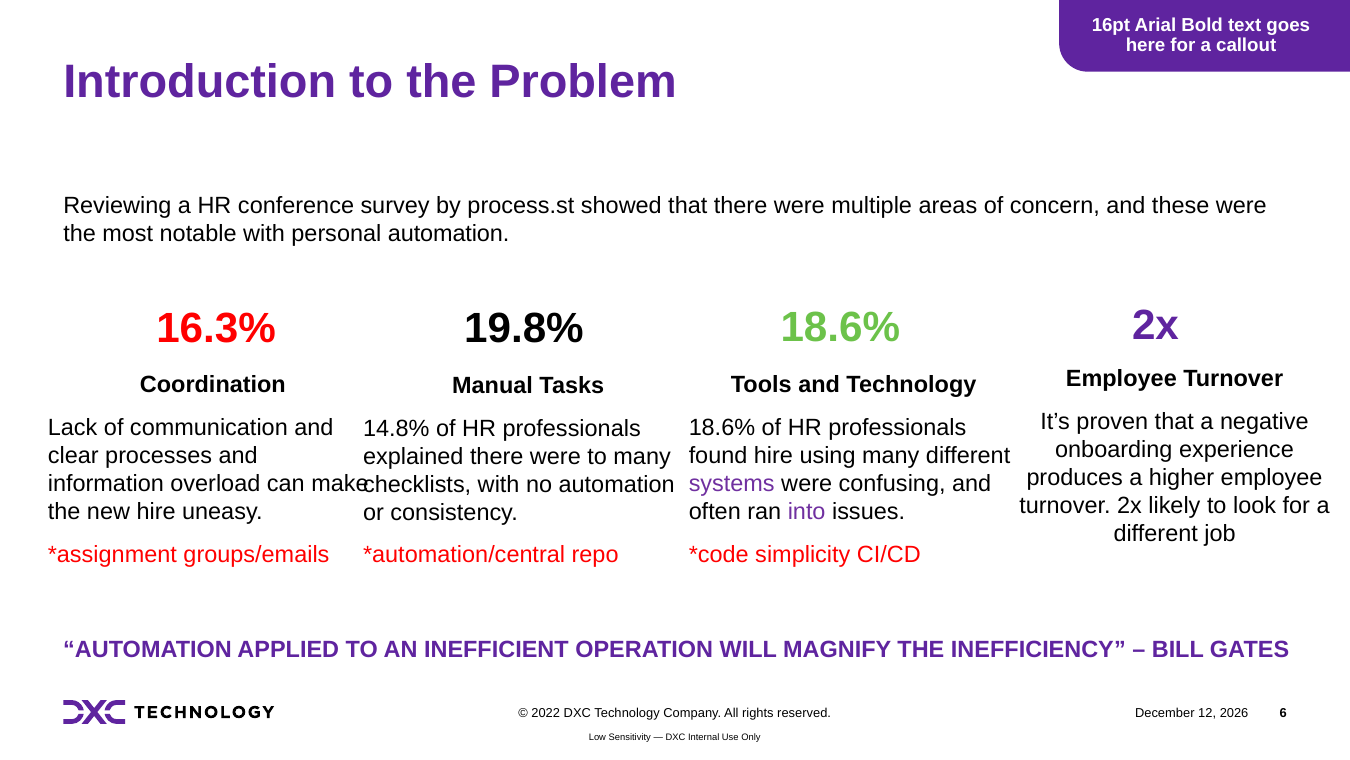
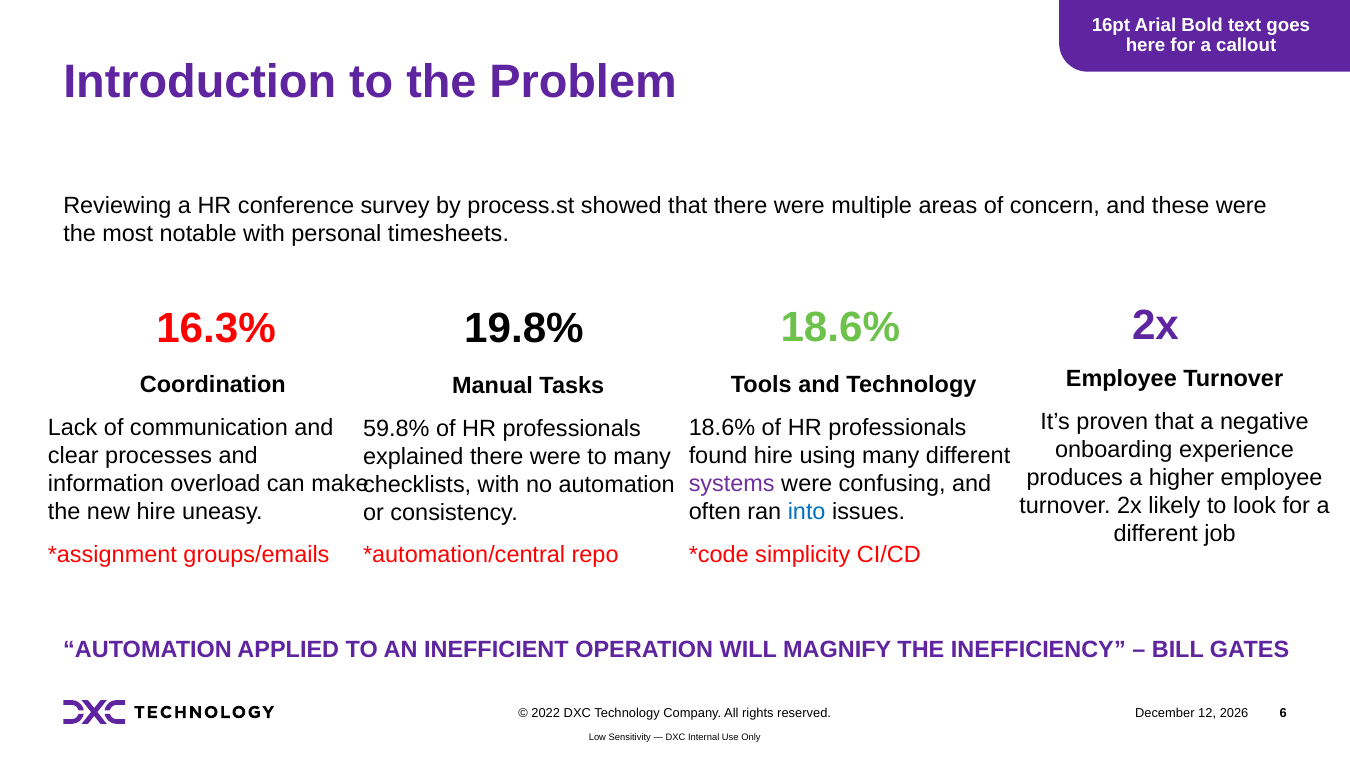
personal automation: automation -> timesheets
14.8%: 14.8% -> 59.8%
into colour: purple -> blue
